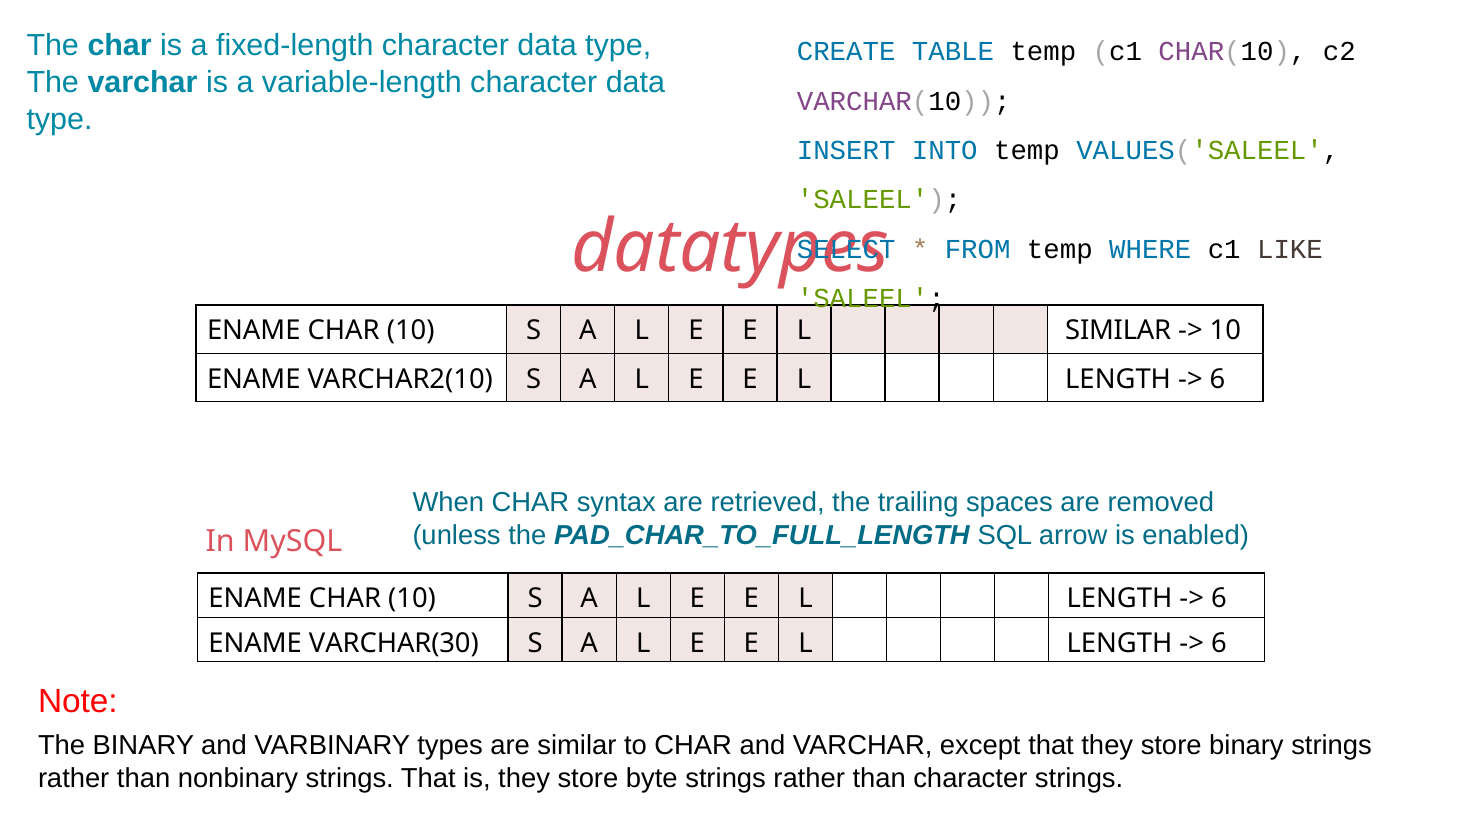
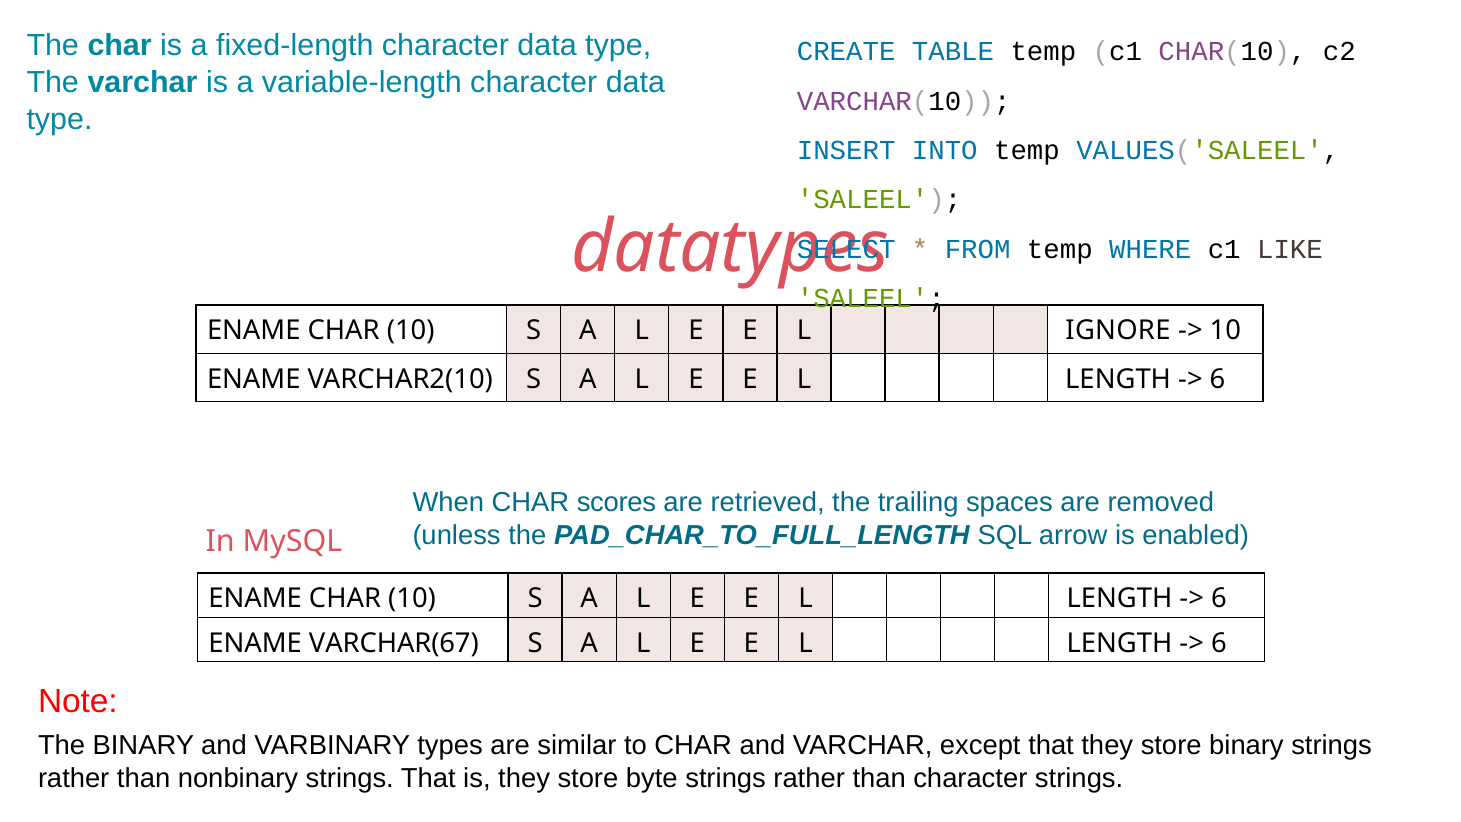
L SIMILAR: SIMILAR -> IGNORE
syntax: syntax -> scores
VARCHAR(30: VARCHAR(30 -> VARCHAR(67
